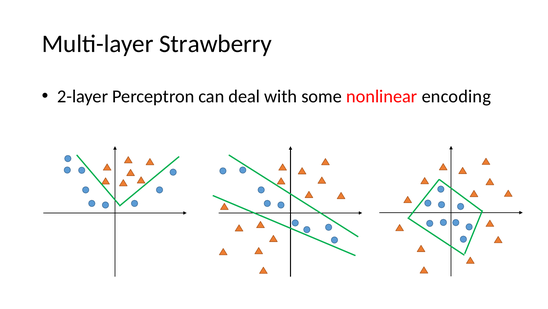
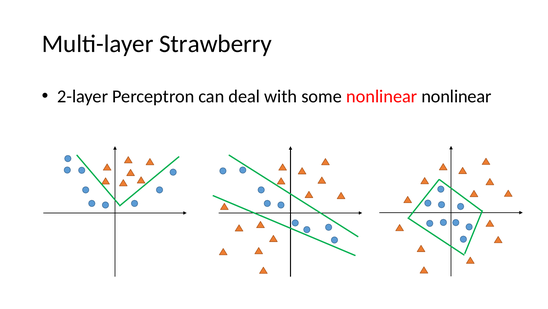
nonlinear encoding: encoding -> nonlinear
